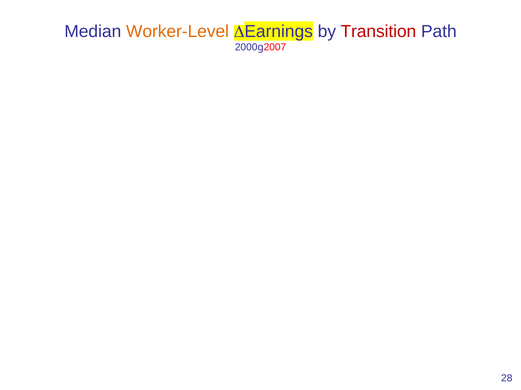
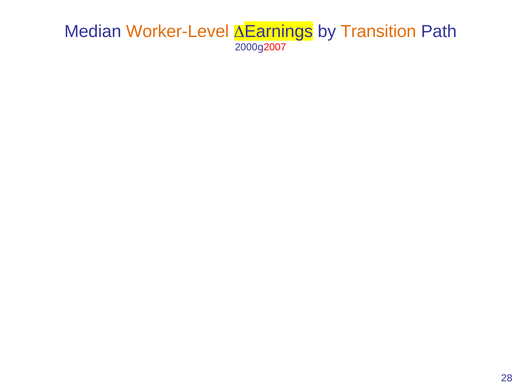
Transition colour: red -> orange
